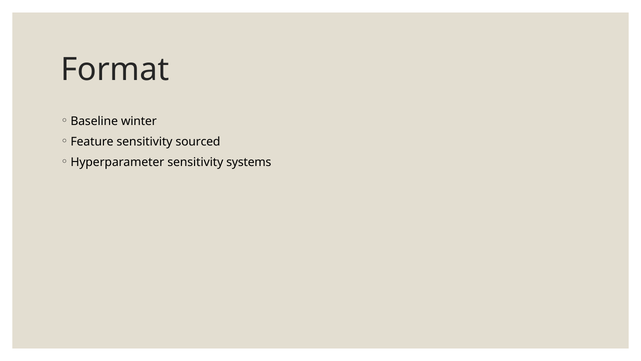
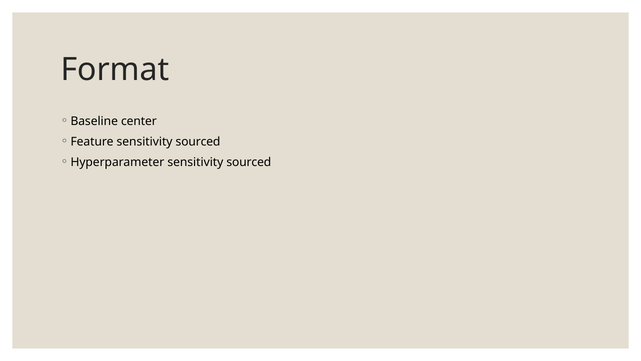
winter: winter -> center
Hyperparameter sensitivity systems: systems -> sourced
